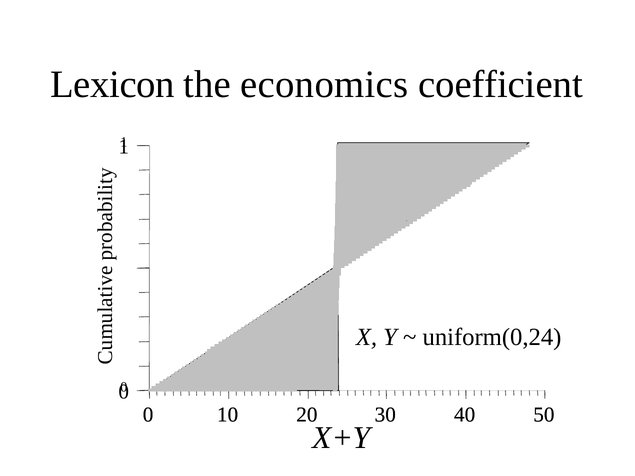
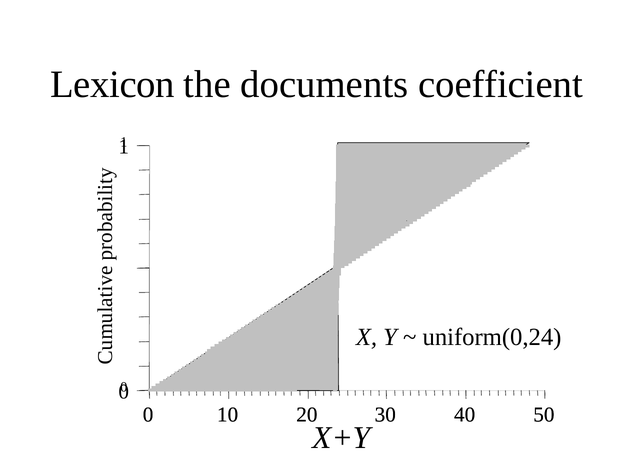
economics: economics -> documents
